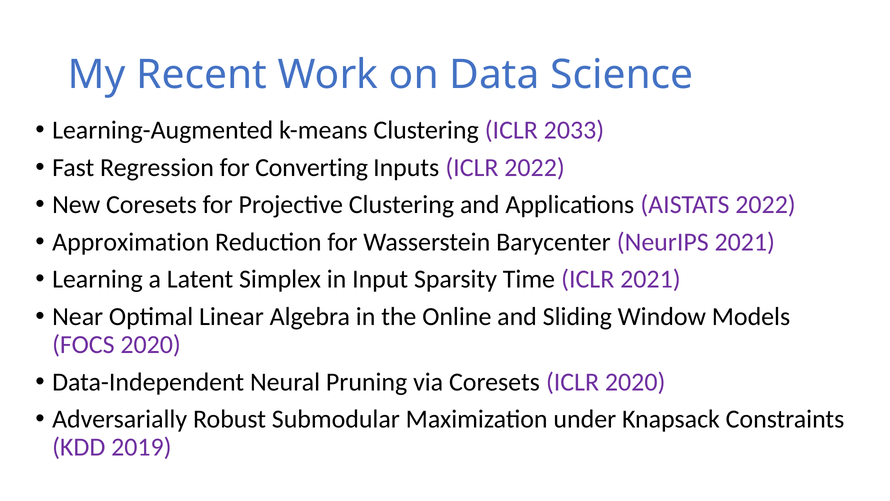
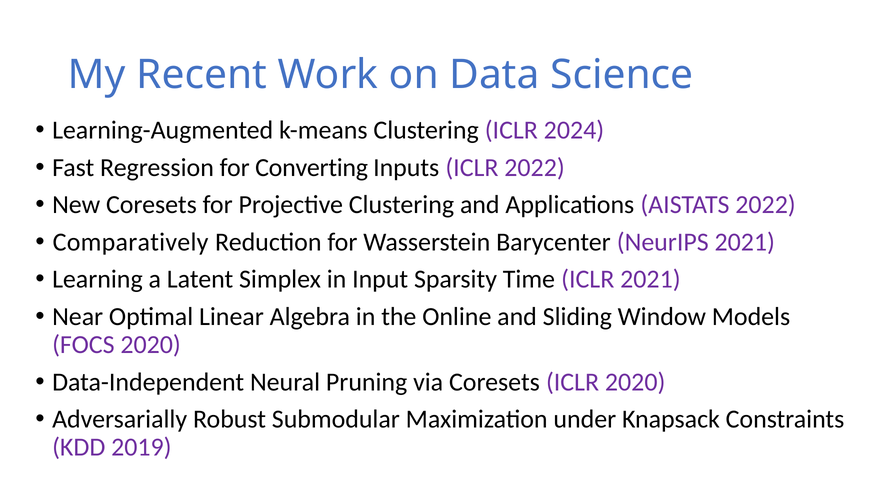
2033: 2033 -> 2024
Approximation: Approximation -> Comparatively
